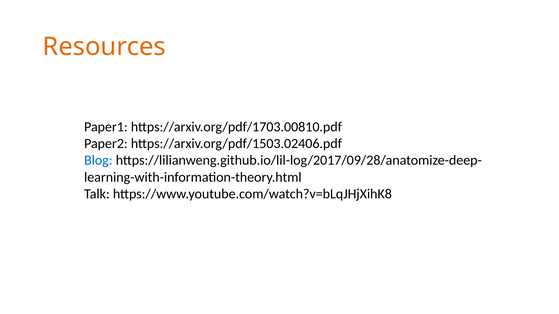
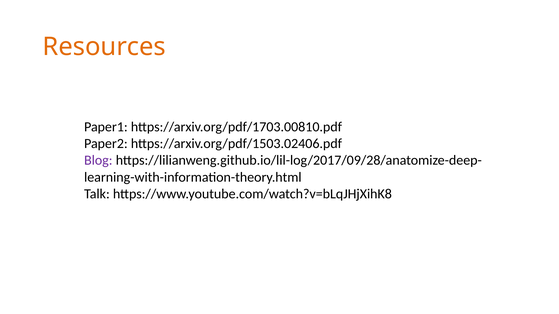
Blog colour: blue -> purple
